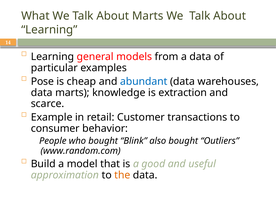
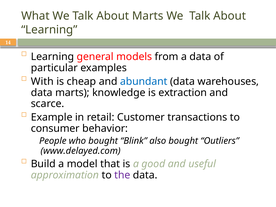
Pose: Pose -> With
www.random.com: www.random.com -> www.delayed.com
the colour: orange -> purple
